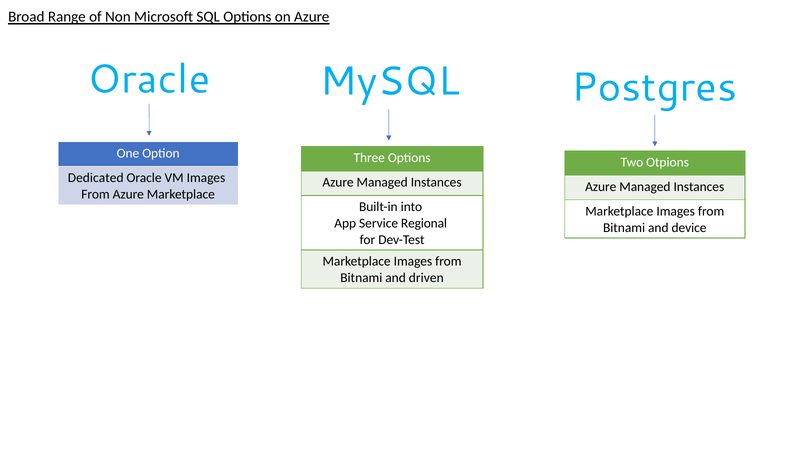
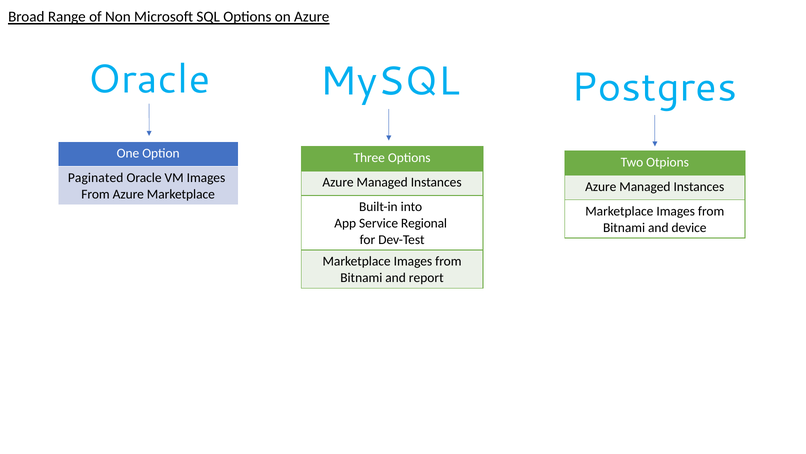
Dedicated: Dedicated -> Paginated
driven: driven -> report
